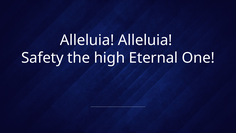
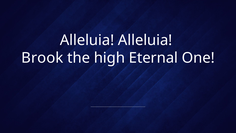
Safety: Safety -> Brook
